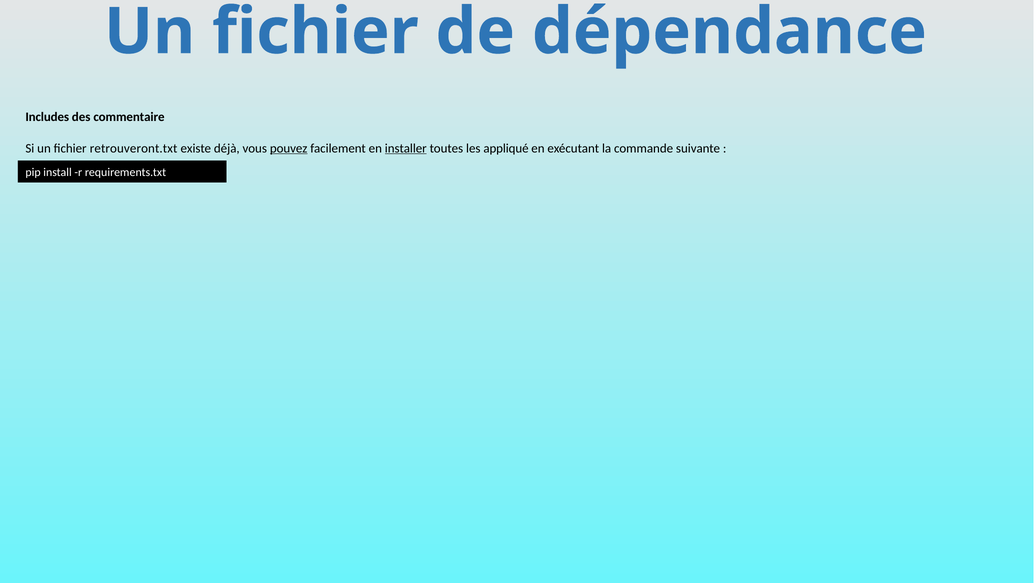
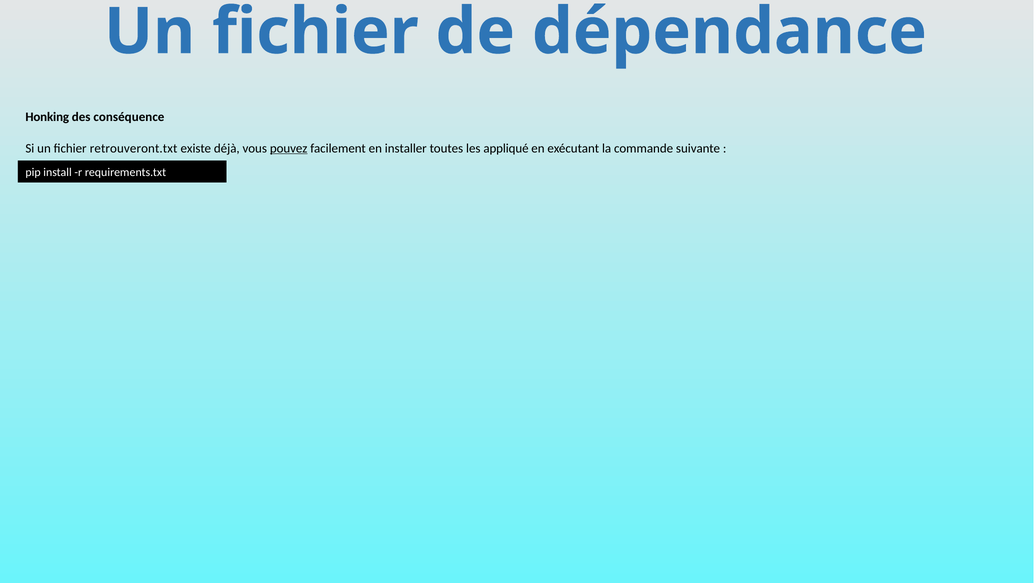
Includes: Includes -> Honking
commentaire: commentaire -> conséquence
installer underline: present -> none
